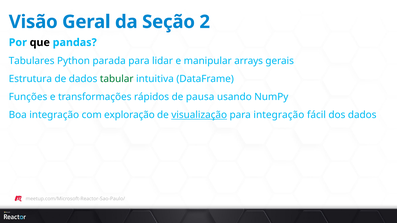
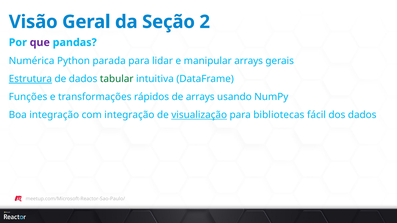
que colour: black -> purple
Tabulares: Tabulares -> Numérica
Estrutura underline: none -> present
de pausa: pausa -> arrays
com exploração: exploração -> integração
para integração: integração -> bibliotecas
